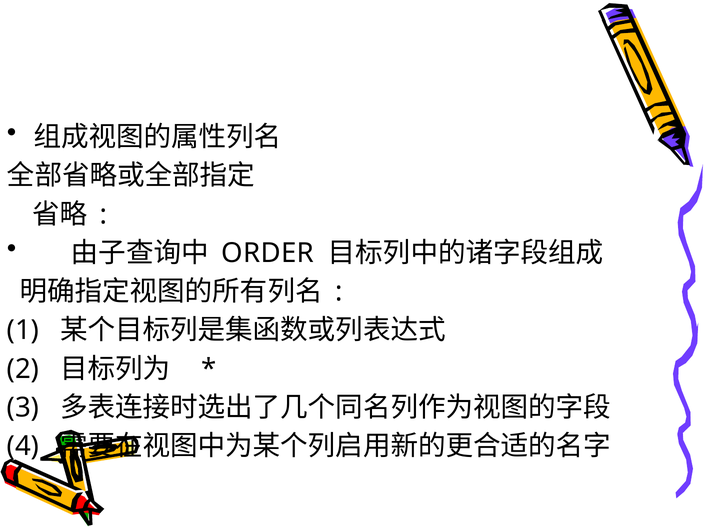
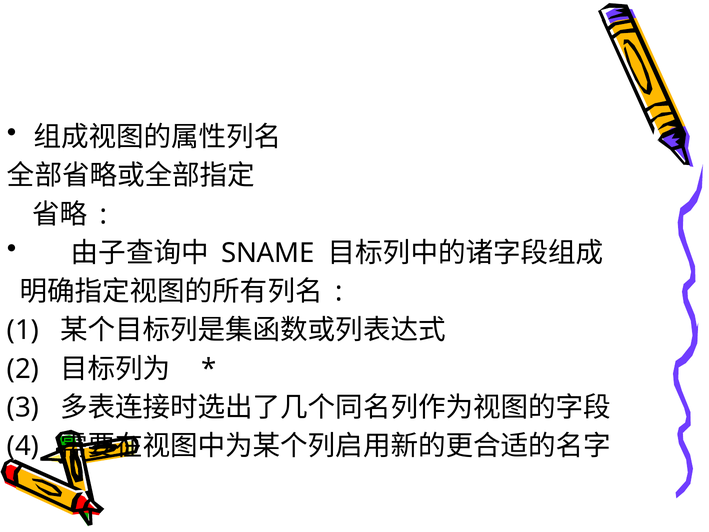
ORDER: ORDER -> SNAME
